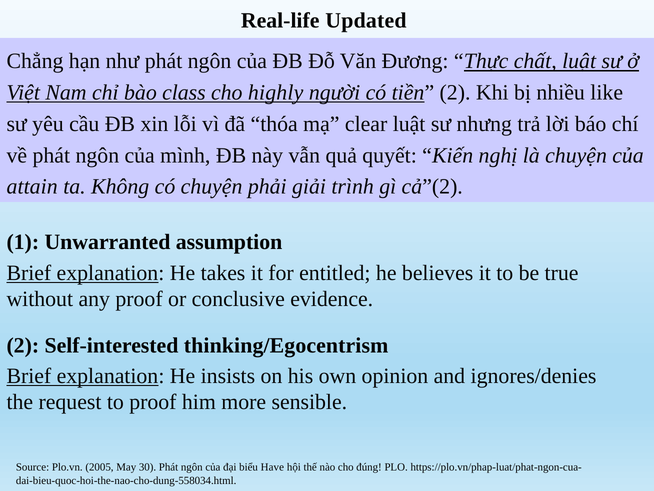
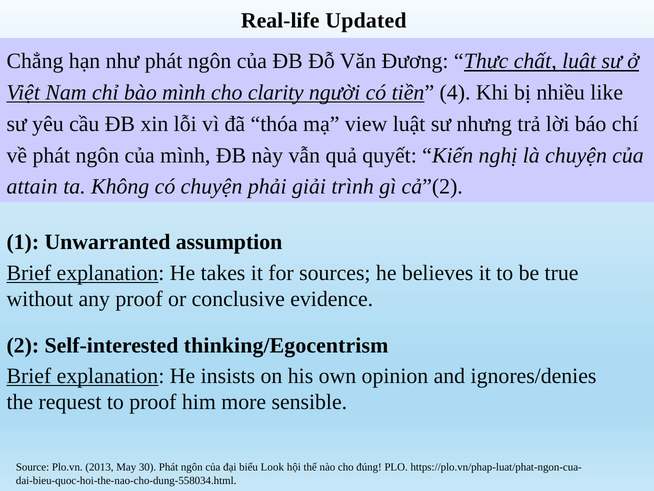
bào class: class -> mình
highly: highly -> clarity
tiền 2: 2 -> 4
clear: clear -> view
entitled: entitled -> sources
2005: 2005 -> 2013
Have: Have -> Look
